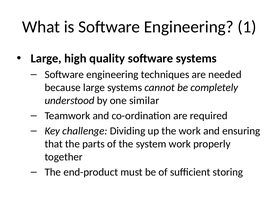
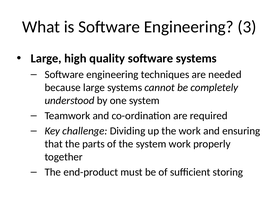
1: 1 -> 3
one similar: similar -> system
